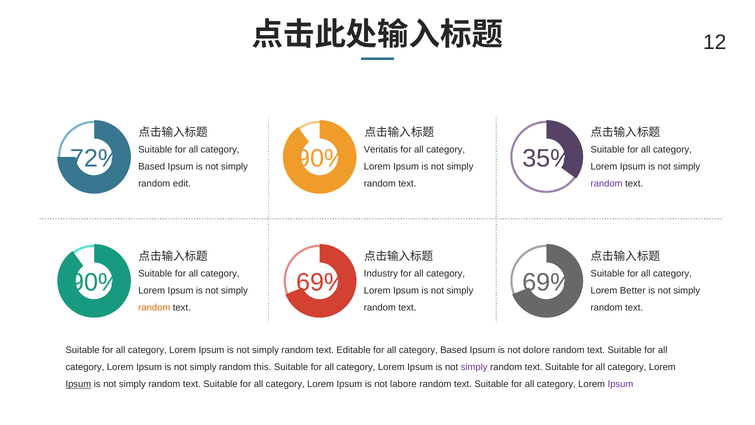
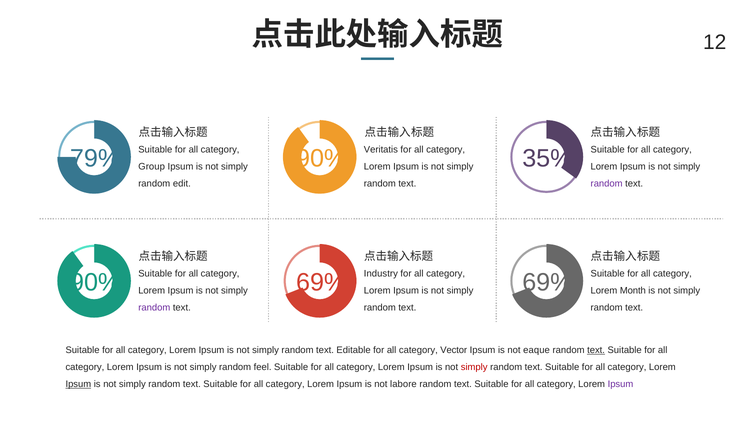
72%: 72% -> 79%
Based at (152, 167): Based -> Group
Better: Better -> Month
random at (154, 307) colour: orange -> purple
Based at (454, 350): Based -> Vector
dolore: dolore -> eaque
text at (596, 350) underline: none -> present
this: this -> feel
simply at (474, 367) colour: purple -> red
